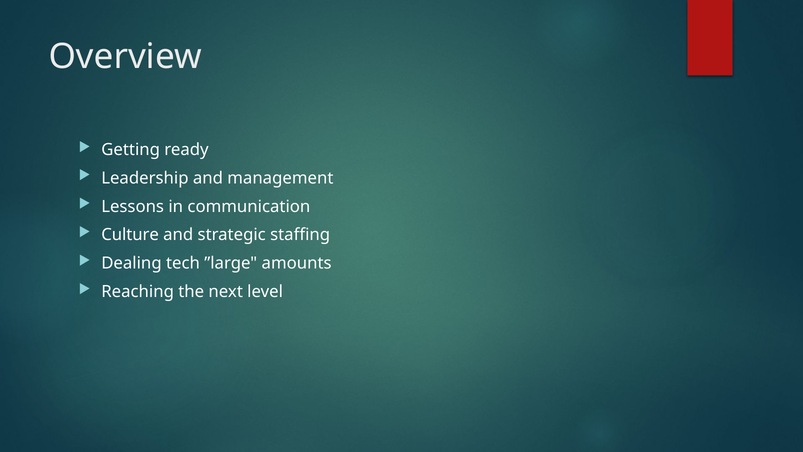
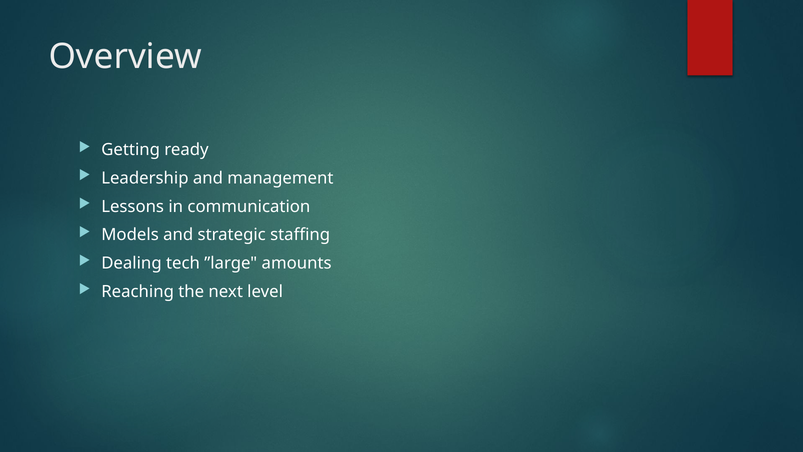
Culture: Culture -> Models
